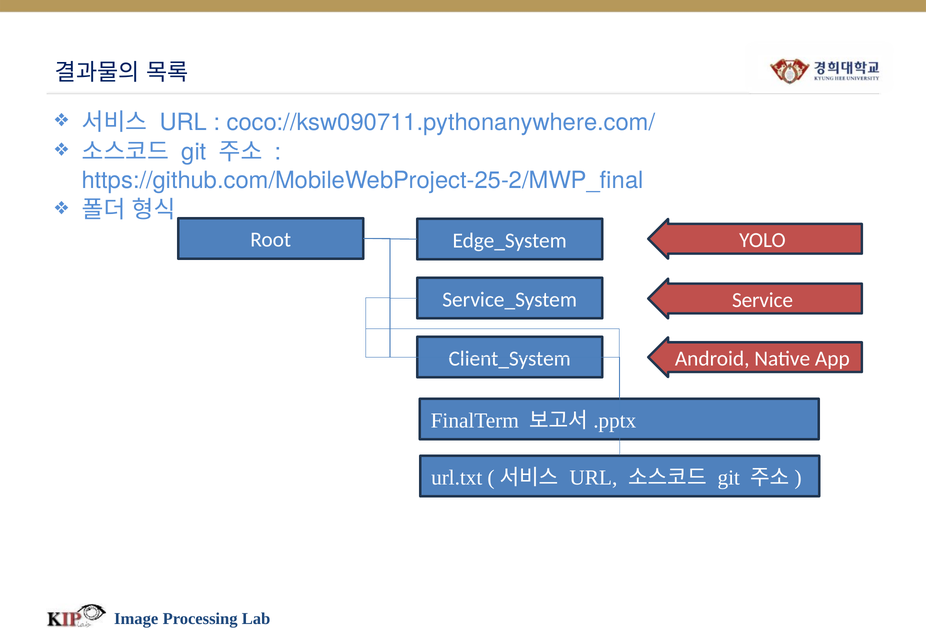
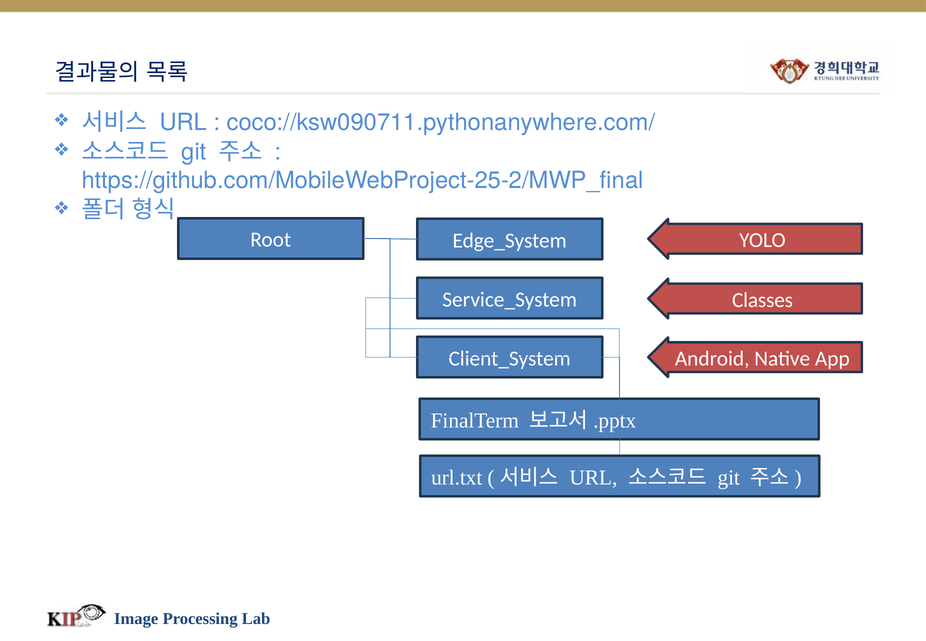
Service: Service -> Classes
